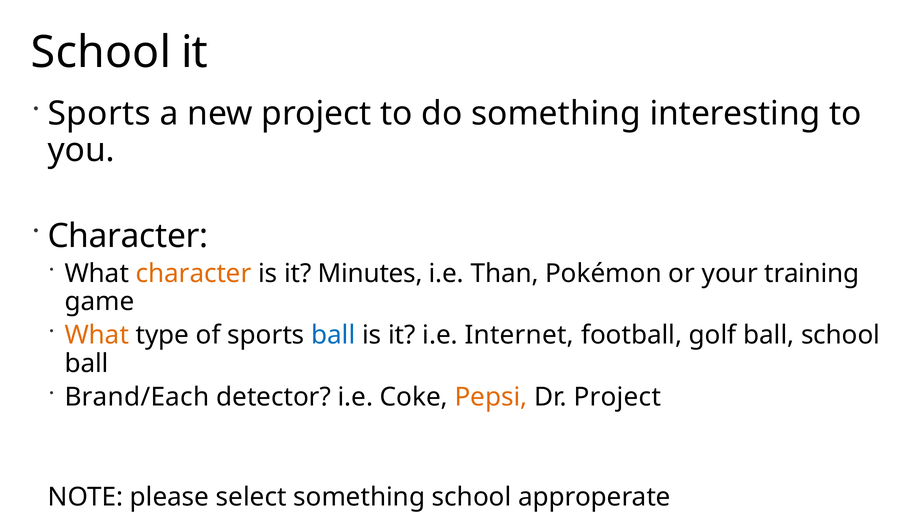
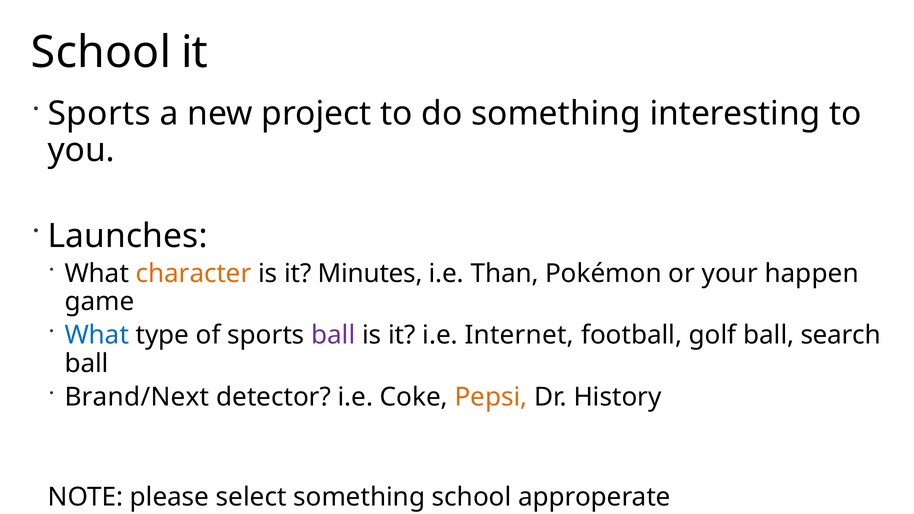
Character at (128, 236): Character -> Launches
training: training -> happen
What at (97, 335) colour: orange -> blue
ball at (333, 335) colour: blue -> purple
ball school: school -> search
Brand/Each: Brand/Each -> Brand/Next
Dr Project: Project -> History
